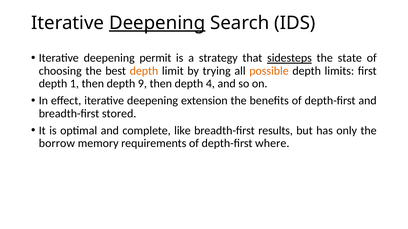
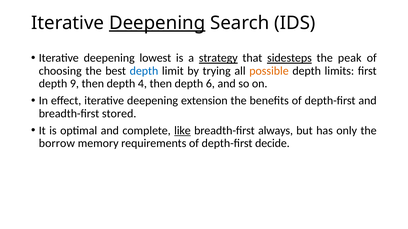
permit: permit -> lowest
strategy underline: none -> present
state: state -> peak
depth at (144, 71) colour: orange -> blue
1: 1 -> 9
9: 9 -> 4
4: 4 -> 6
like underline: none -> present
results: results -> always
where: where -> decide
